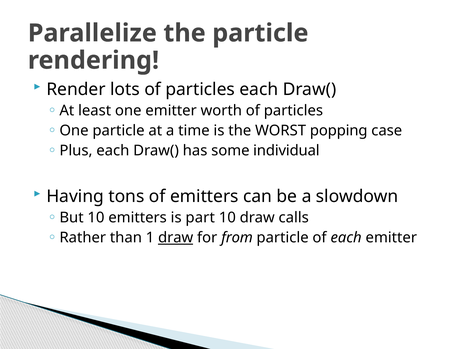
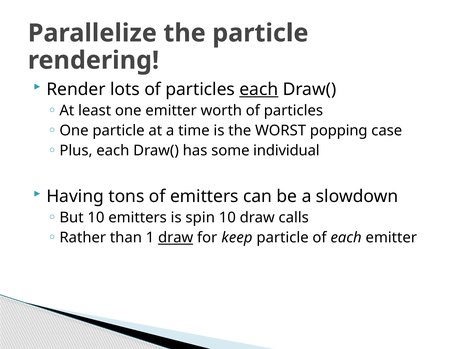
each at (259, 89) underline: none -> present
part: part -> spin
from: from -> keep
